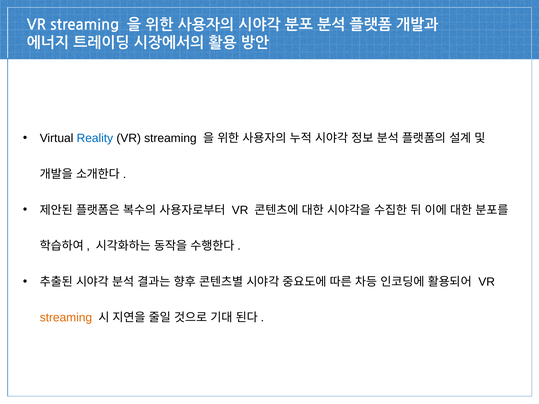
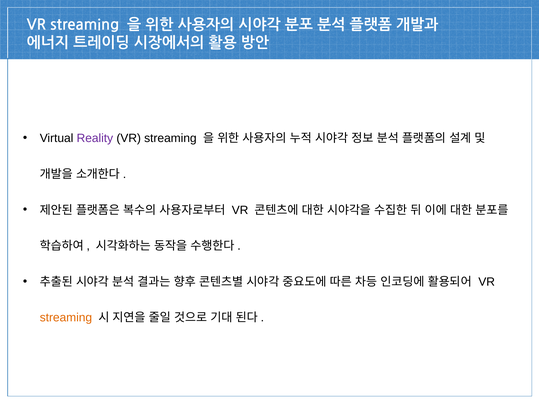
Reality colour: blue -> purple
